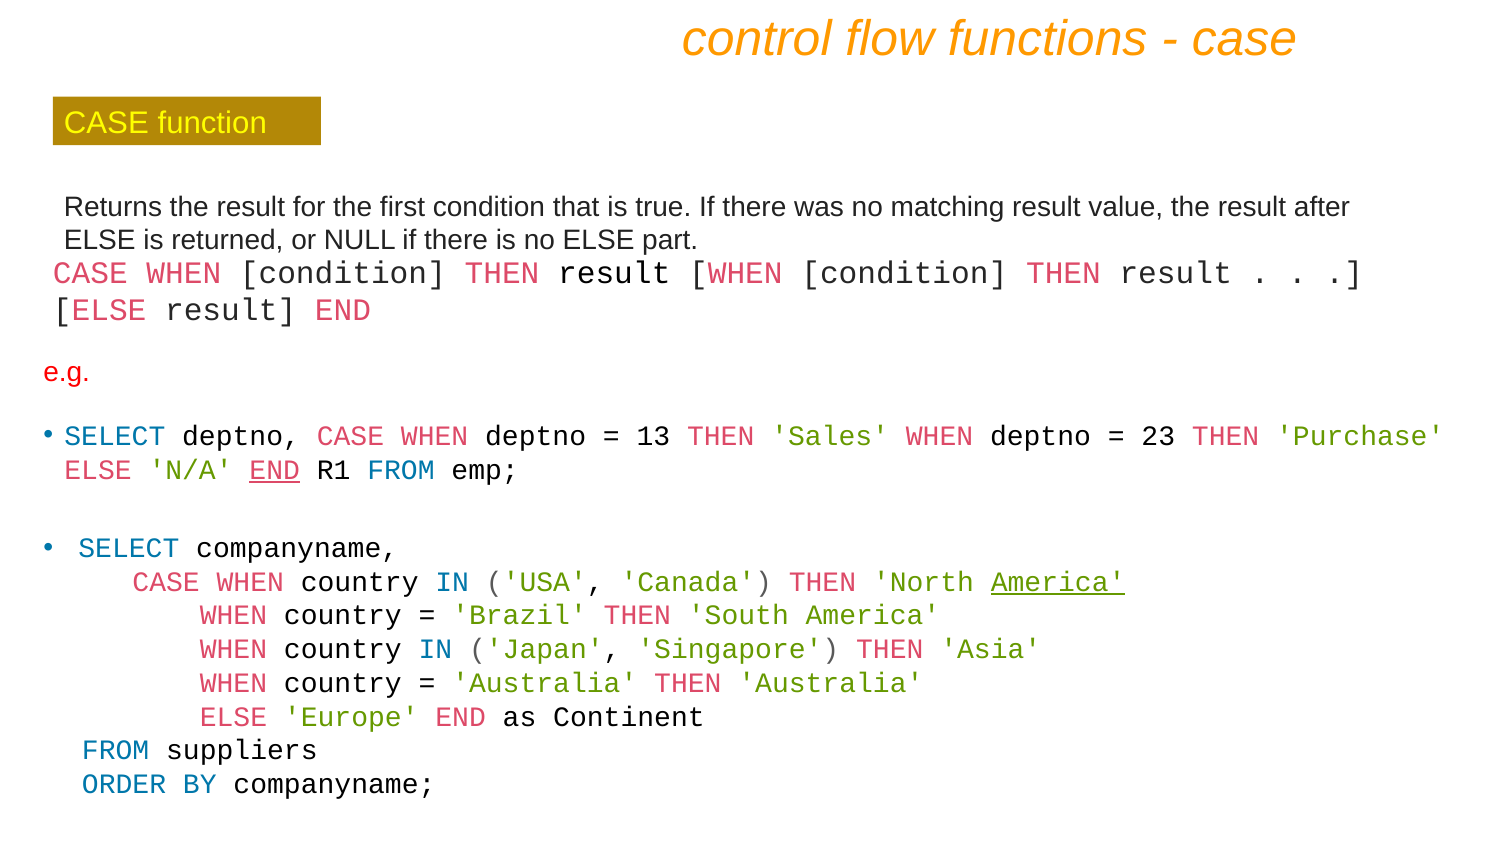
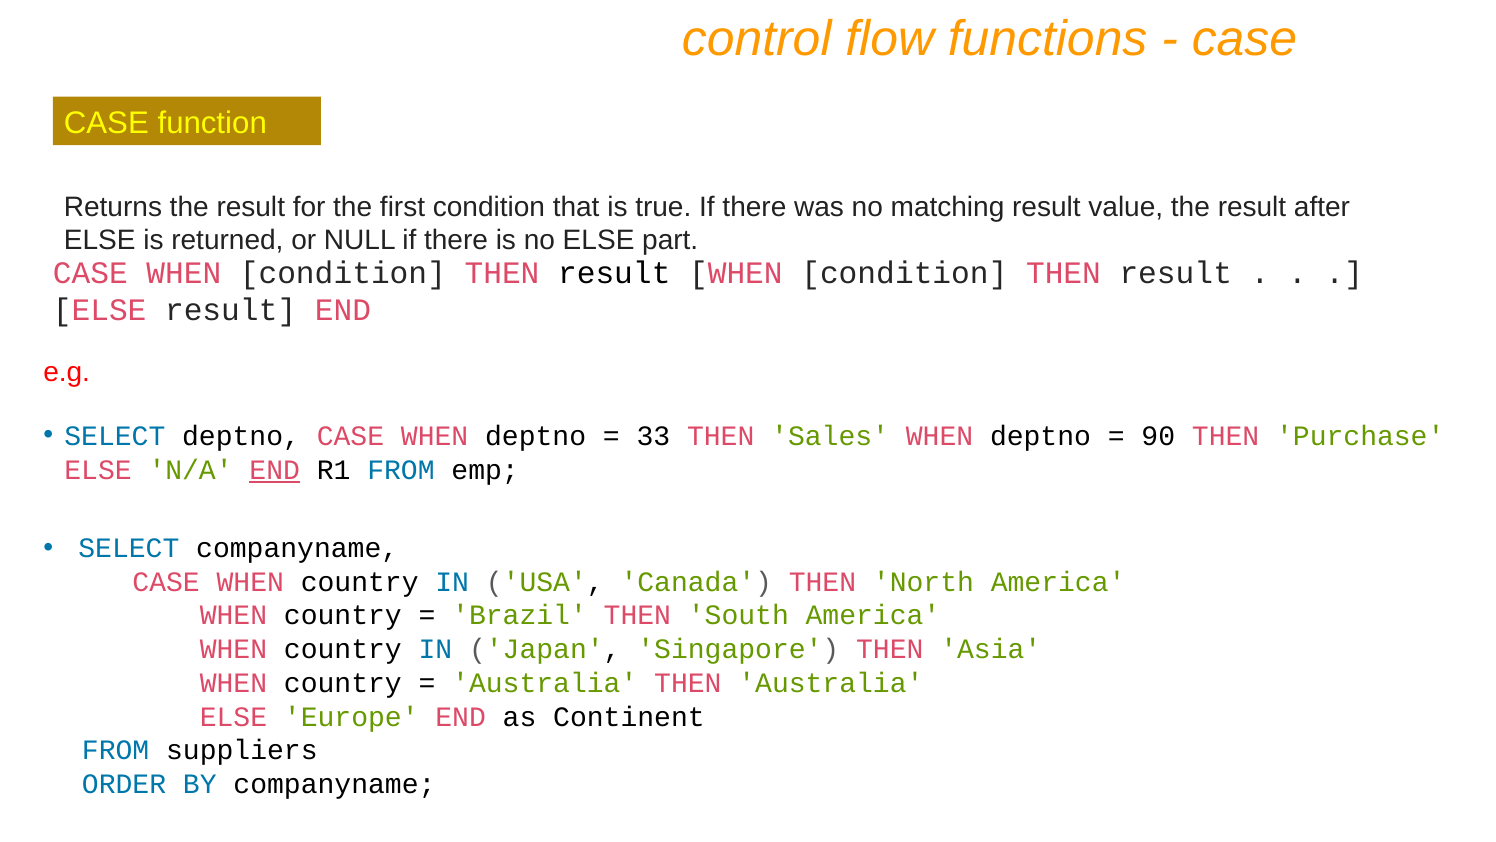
13: 13 -> 33
23: 23 -> 90
America at (1058, 582) underline: present -> none
